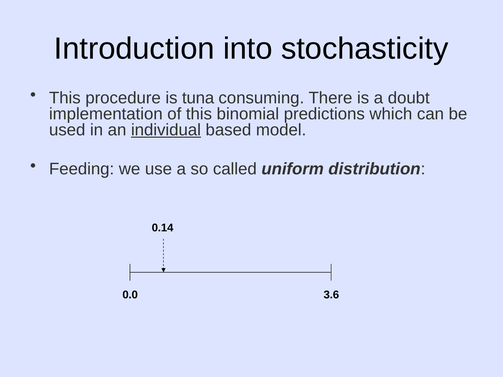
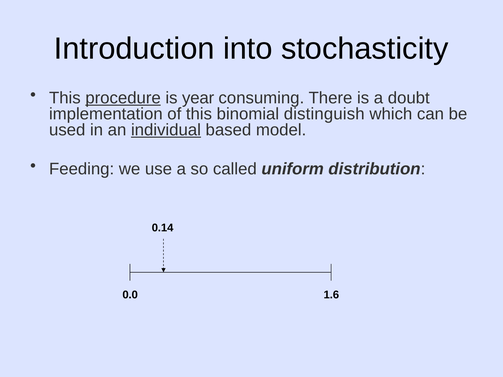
procedure underline: none -> present
tuna: tuna -> year
predictions: predictions -> distinguish
3.6: 3.6 -> 1.6
